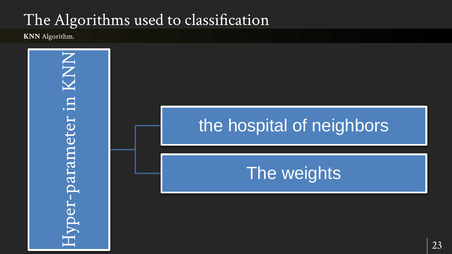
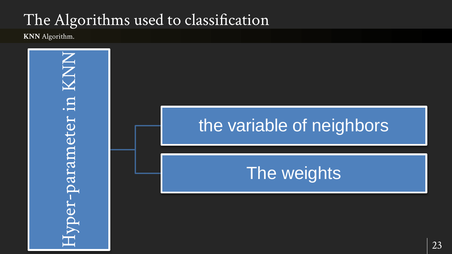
hospital: hospital -> variable
